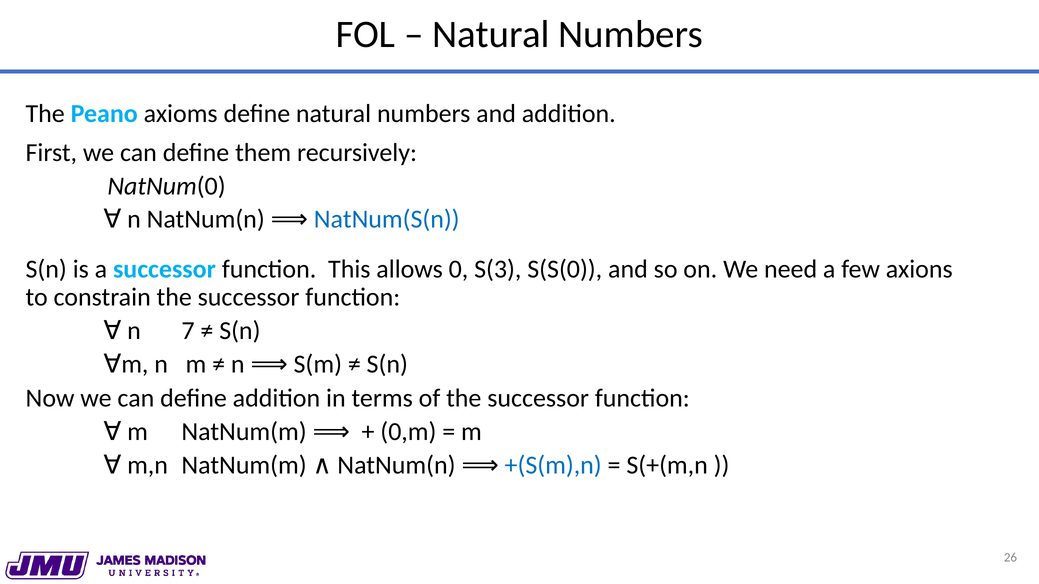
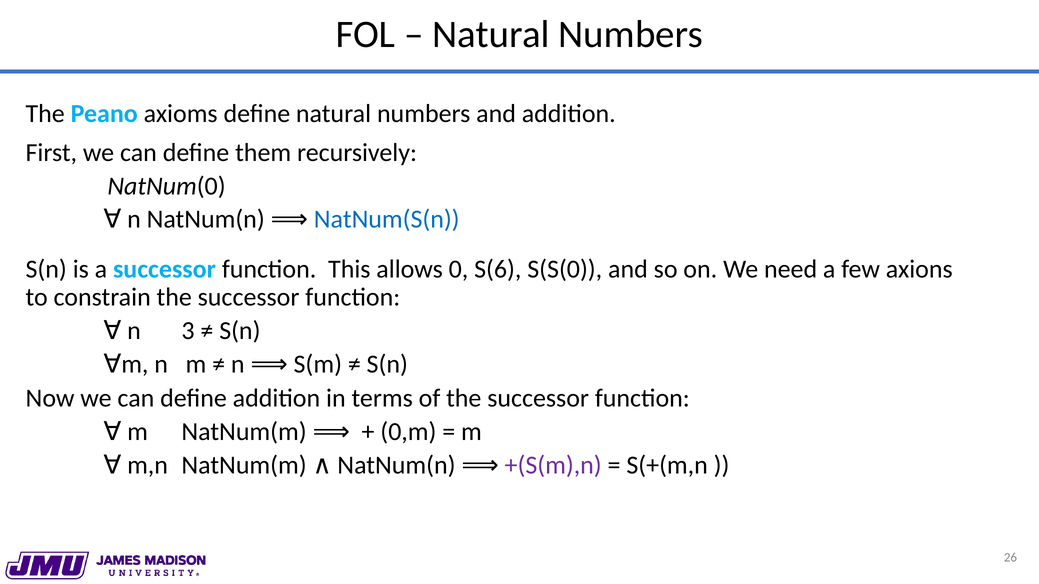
S(3: S(3 -> S(6
7: 7 -> 3
+(S(m),n colour: blue -> purple
